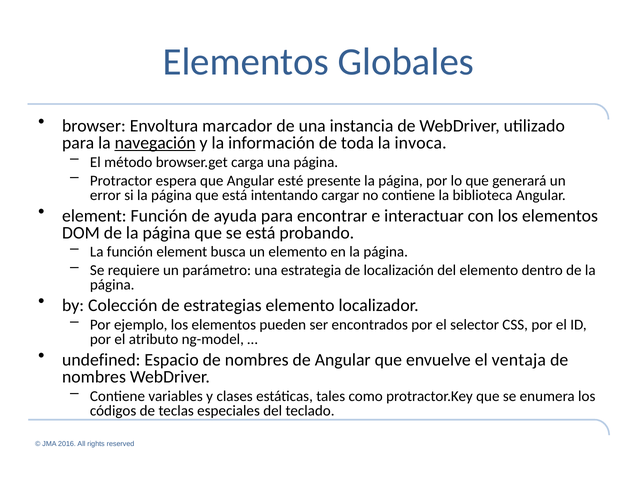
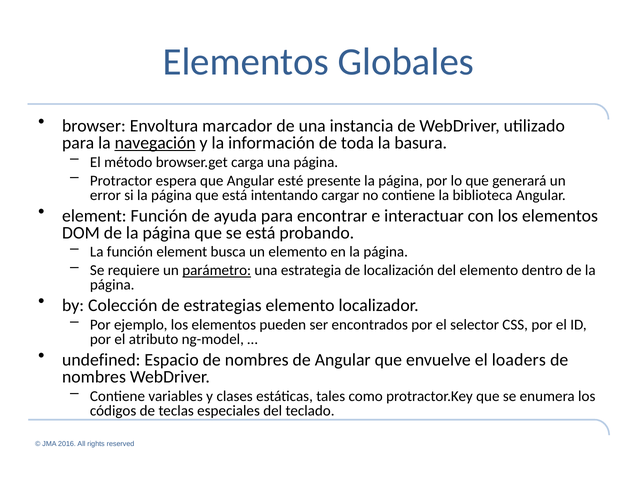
invoca: invoca -> basura
parámetro underline: none -> present
ventaja: ventaja -> loaders
